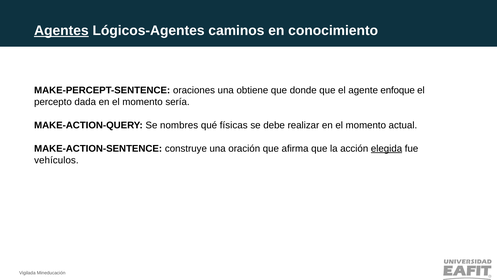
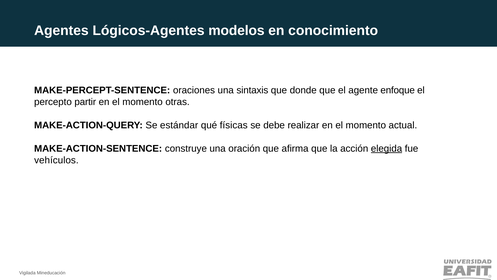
Agentes underline: present -> none
caminos: caminos -> modelos
obtiene: obtiene -> sintaxis
dada: dada -> partir
sería: sería -> otras
nombres: nombres -> estándar
